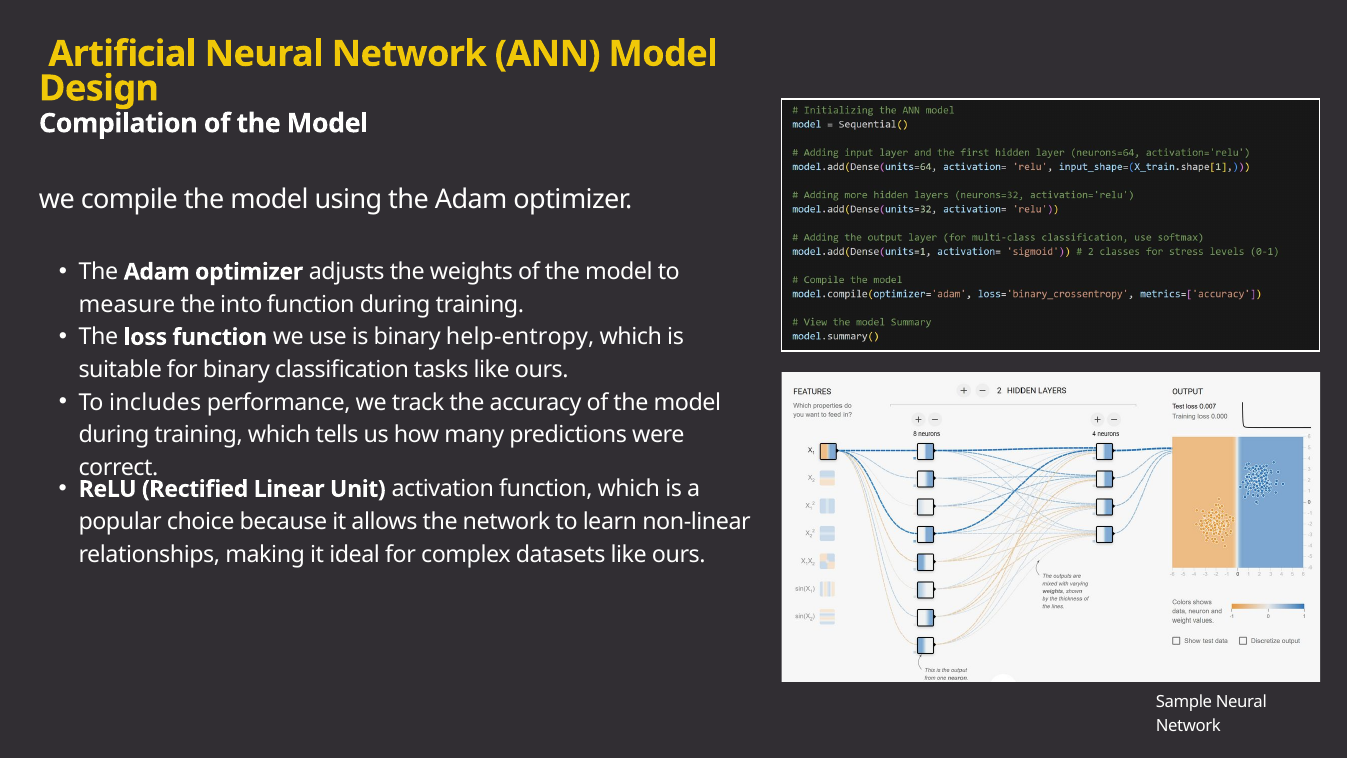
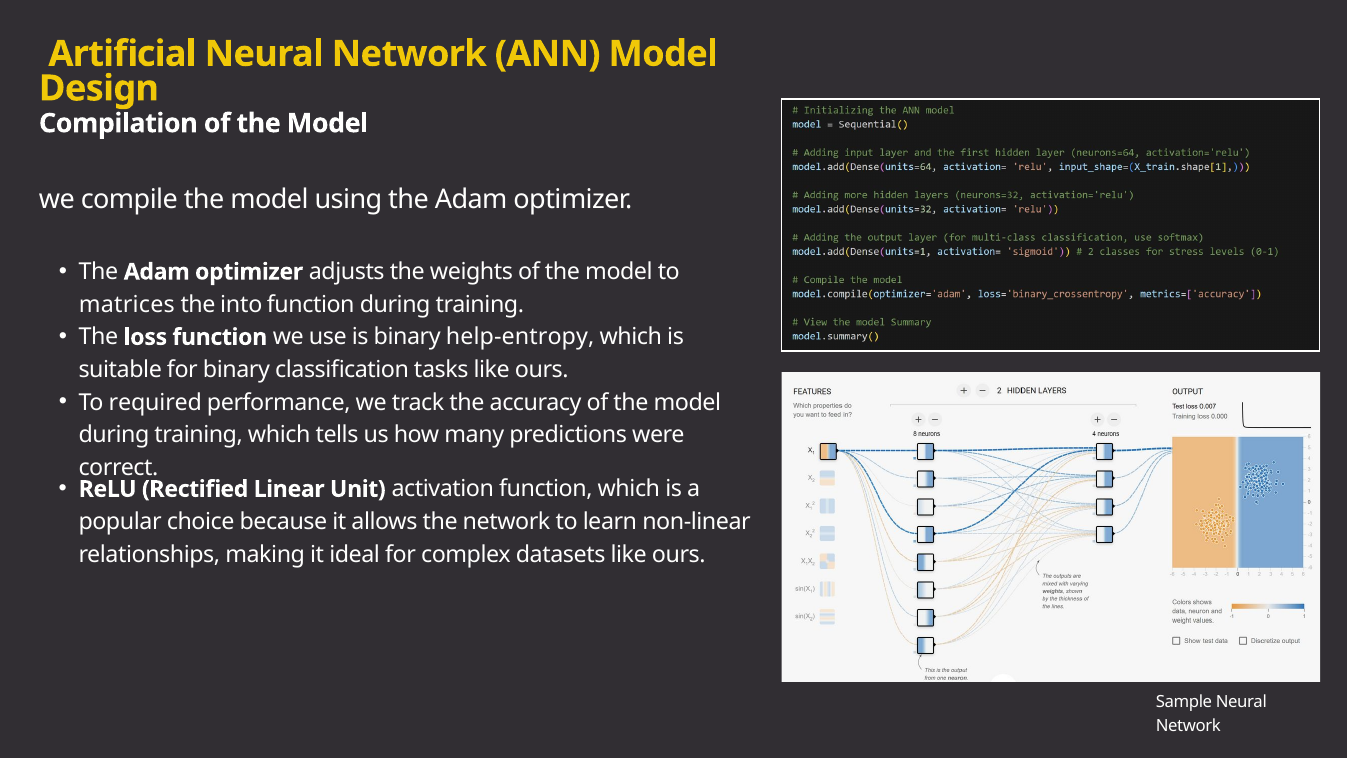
measure: measure -> matrices
includes: includes -> required
